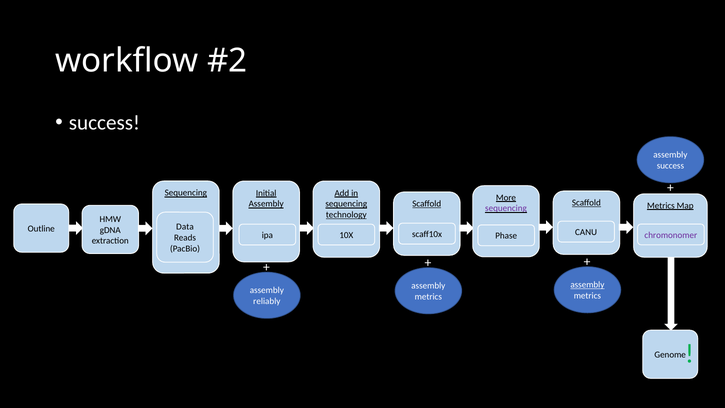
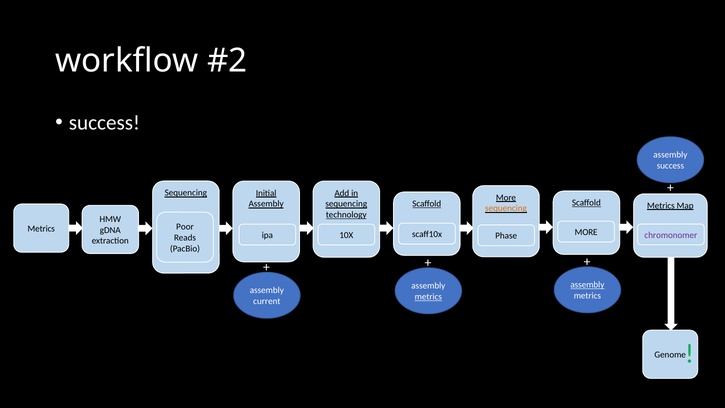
sequencing at (506, 208) colour: purple -> orange
Data: Data -> Poor
Outline at (41, 229): Outline -> Metrics
CANU at (586, 232): CANU -> MORE
metrics at (428, 297) underline: none -> present
reliably: reliably -> current
